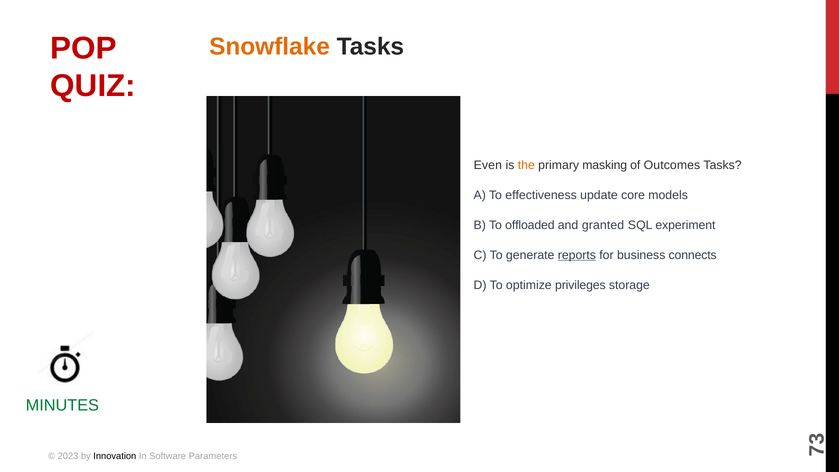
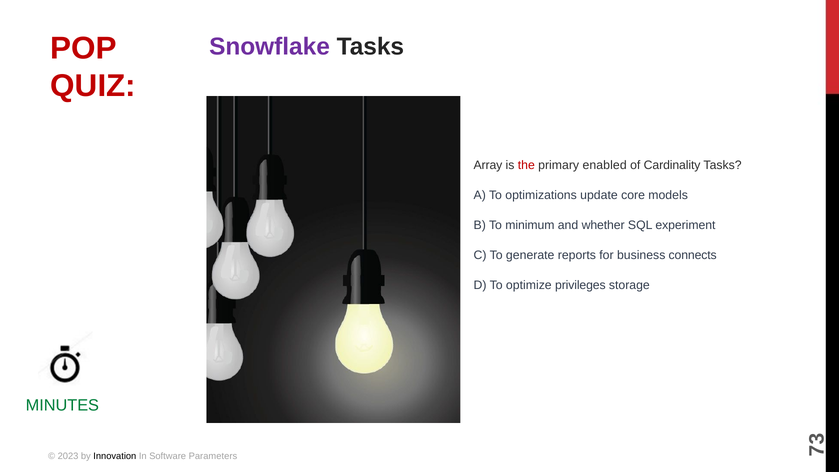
Snowflake colour: orange -> purple
Even: Even -> Array
the colour: orange -> red
masking: masking -> enabled
Outcomes: Outcomes -> Cardinality
effectiveness: effectiveness -> optimizations
offloaded: offloaded -> minimum
granted: granted -> whether
reports underline: present -> none
